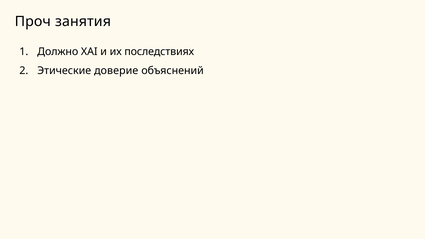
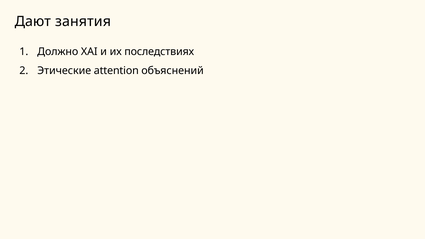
Проч: Проч -> Дают
доверие: доверие -> attention
